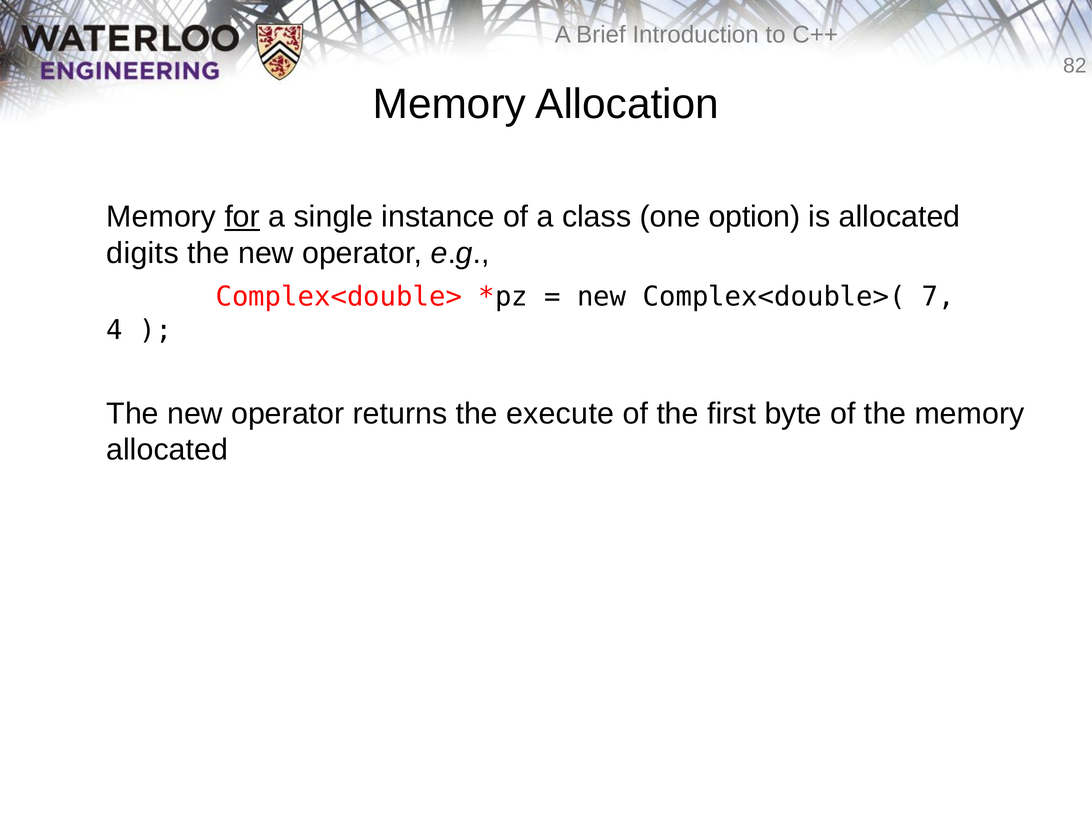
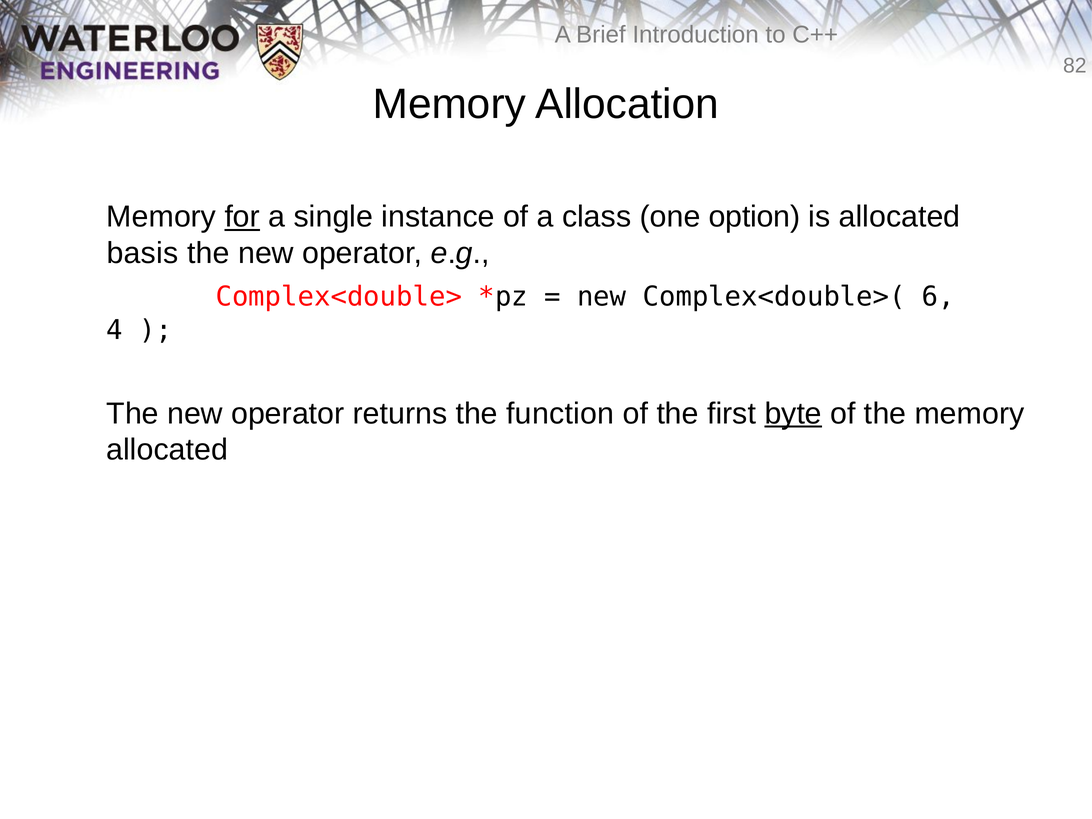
digits: digits -> basis
7: 7 -> 6
execute: execute -> function
byte underline: none -> present
